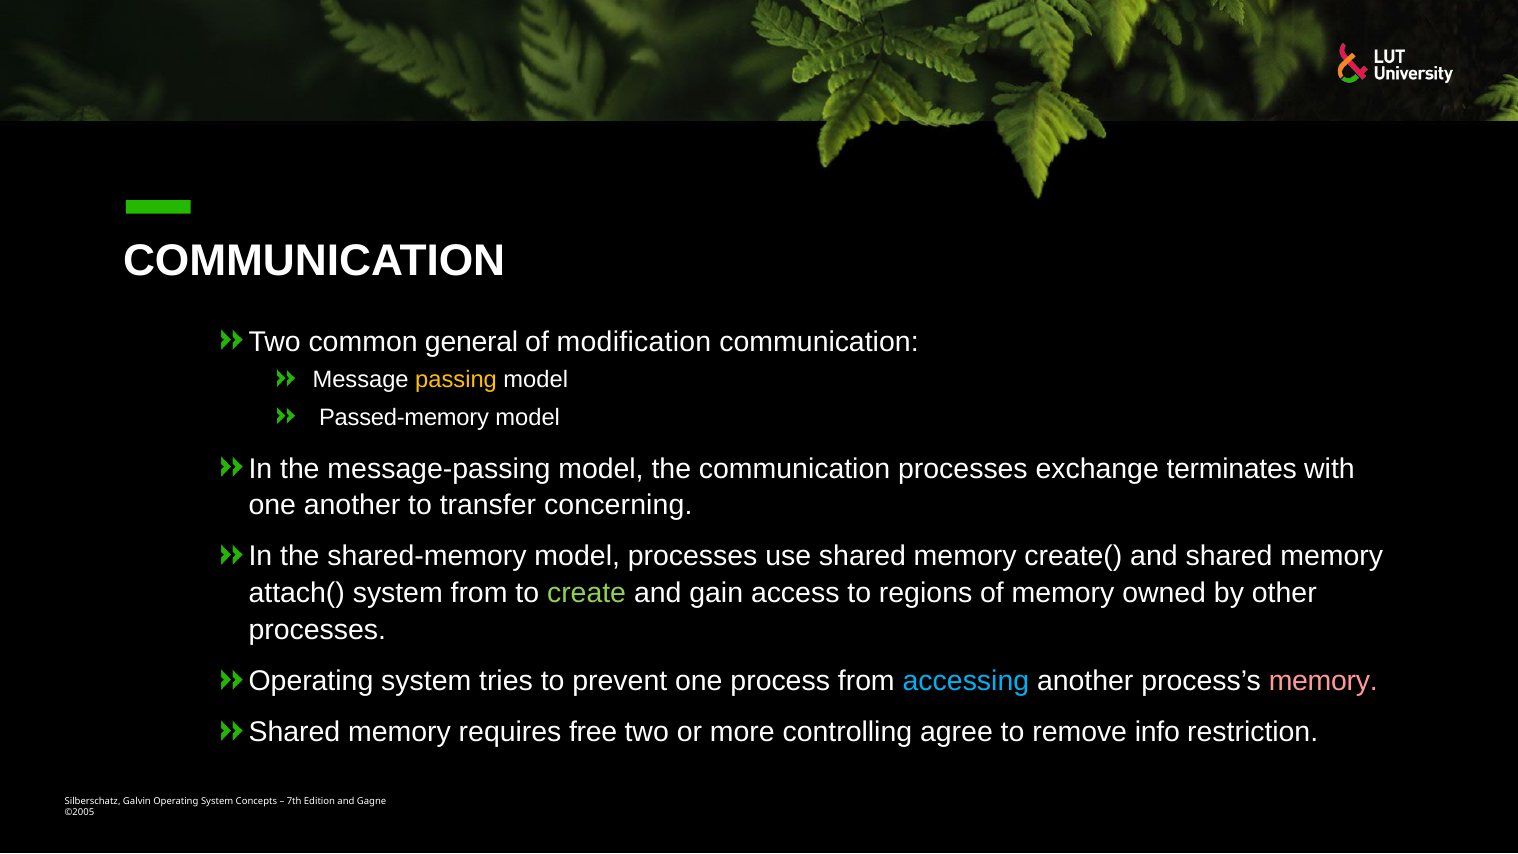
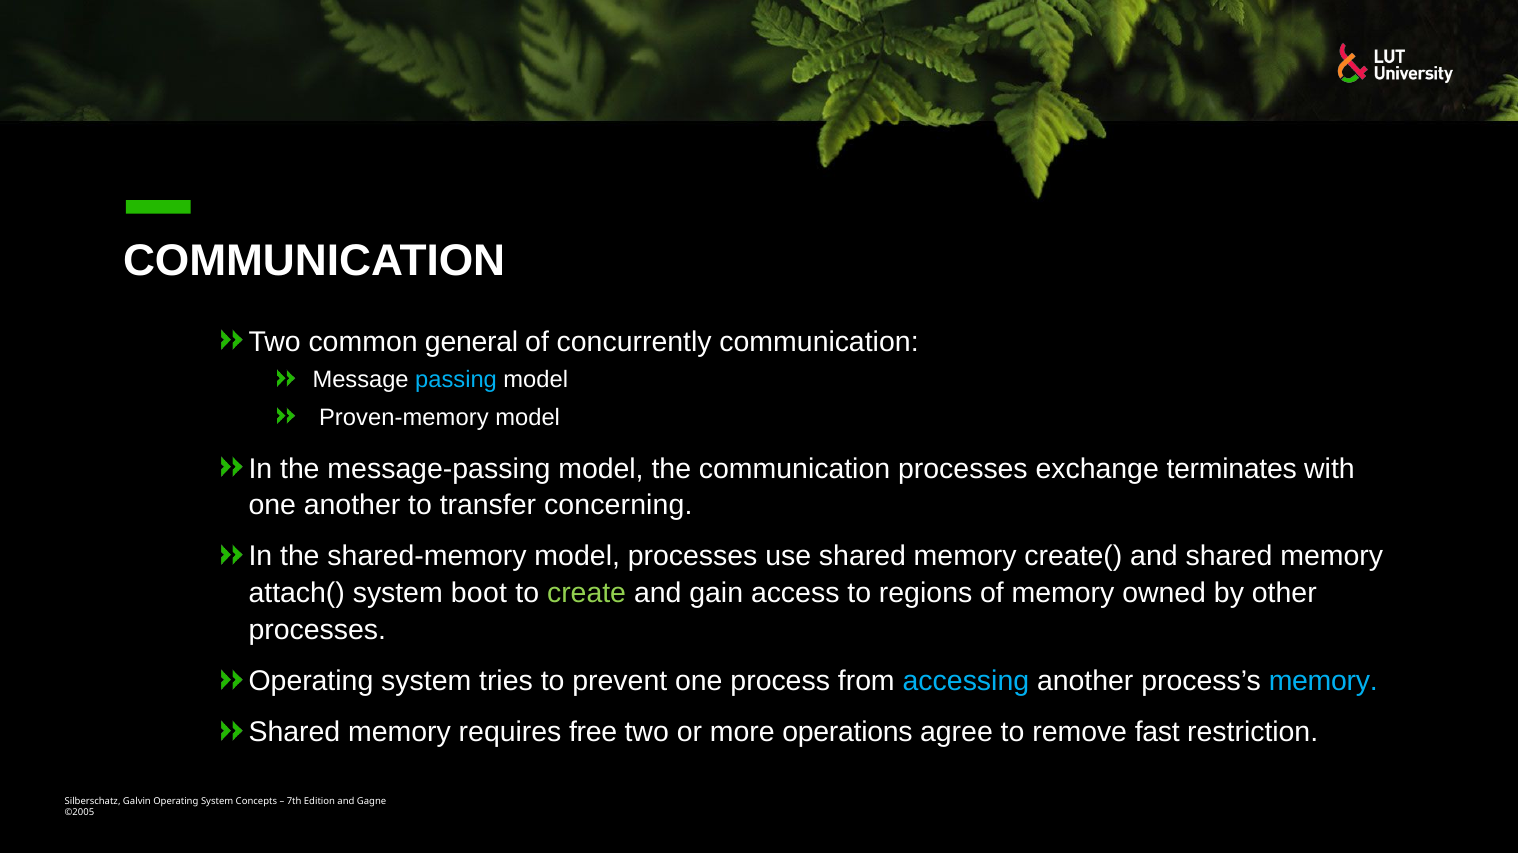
modification: modification -> concurrently
passing colour: yellow -> light blue
Passed-memory: Passed-memory -> Proven-memory
system from: from -> boot
memory at (1323, 681) colour: pink -> light blue
controlling: controlling -> operations
info: info -> fast
